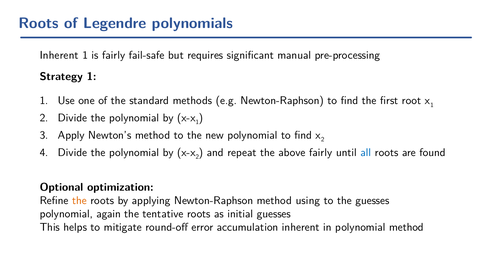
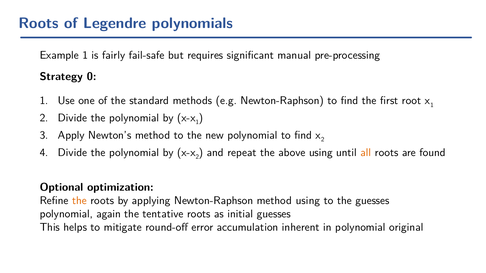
Inherent at (59, 55): Inherent -> Example
Strategy 1: 1 -> 0
above fairly: fairly -> using
all colour: blue -> orange
polynomial method: method -> original
